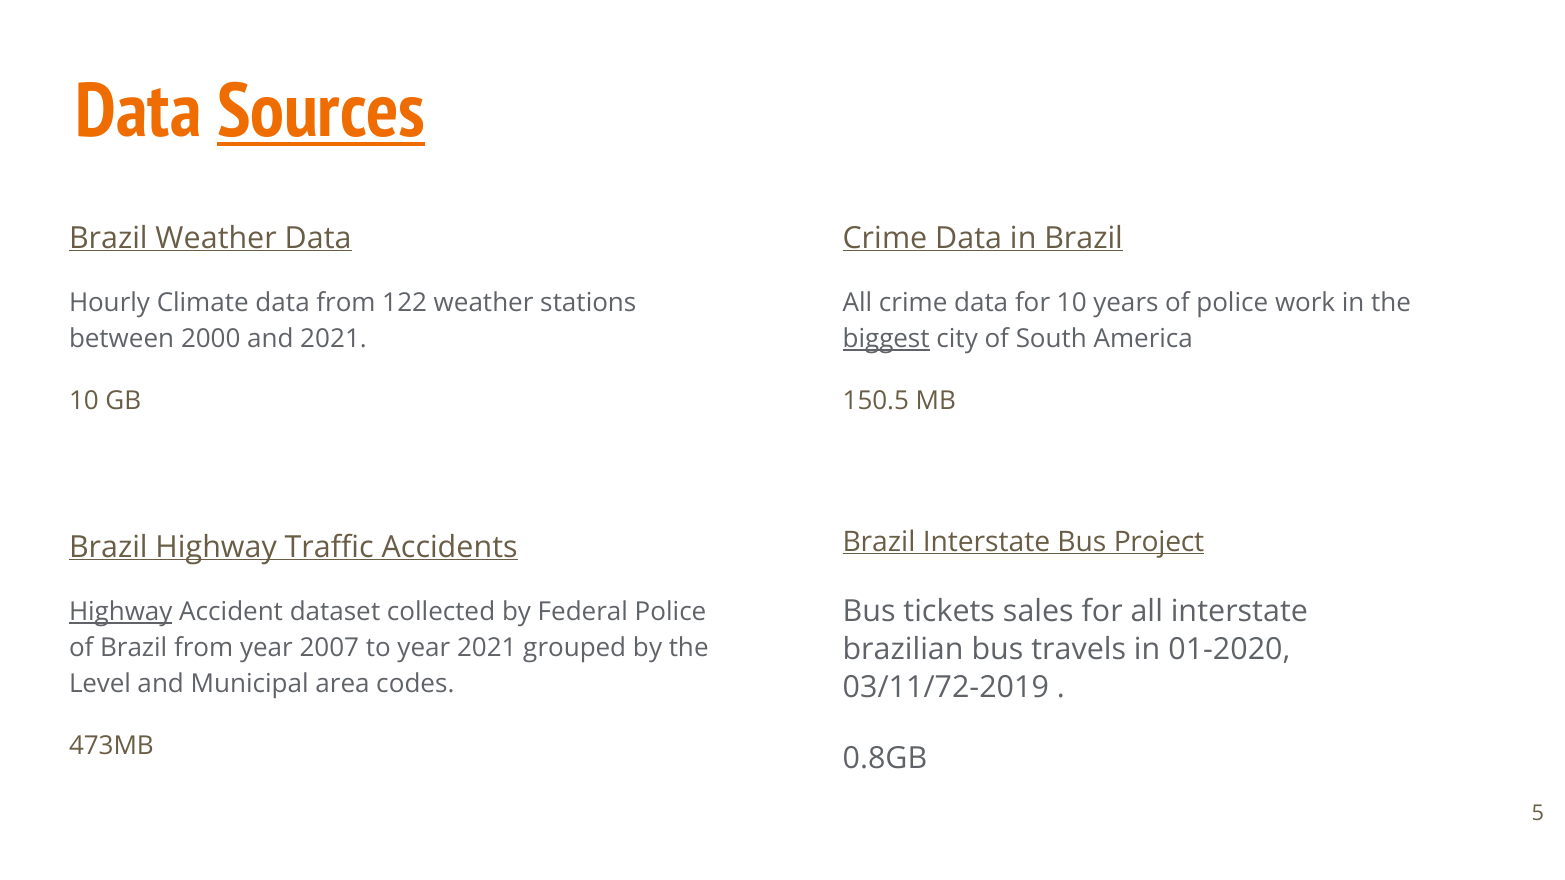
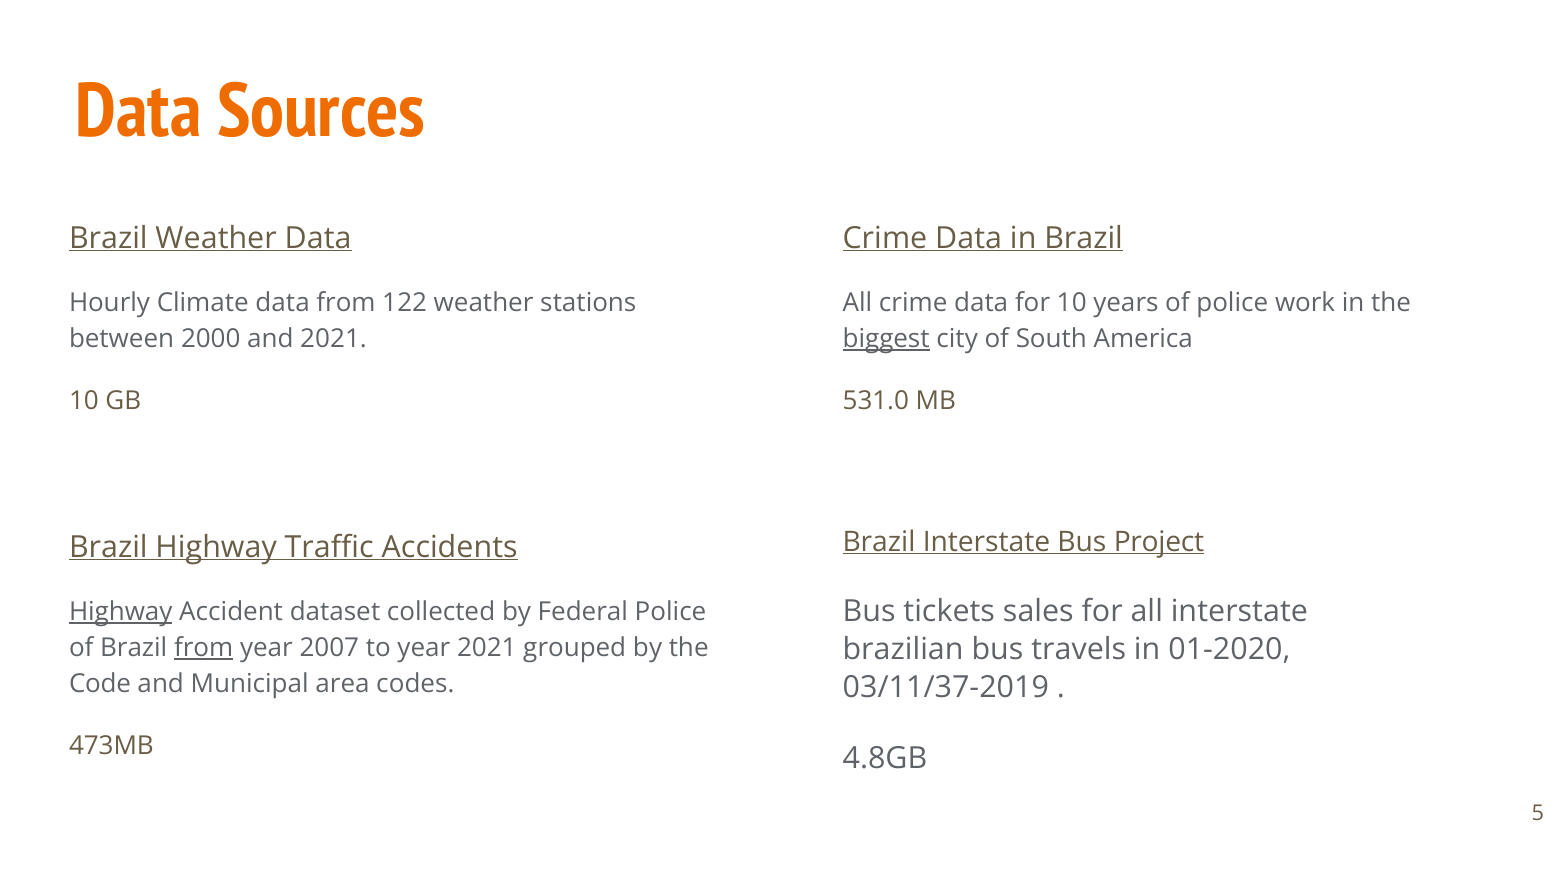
Sources underline: present -> none
150.5: 150.5 -> 531.0
from at (204, 648) underline: none -> present
Level: Level -> Code
03/11/72-2019: 03/11/72-2019 -> 03/11/37-2019
0.8GB: 0.8GB -> 4.8GB
